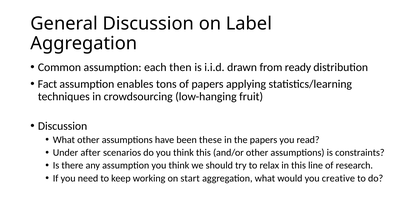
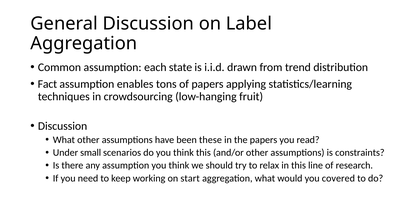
then: then -> state
ready: ready -> trend
after: after -> small
creative: creative -> covered
